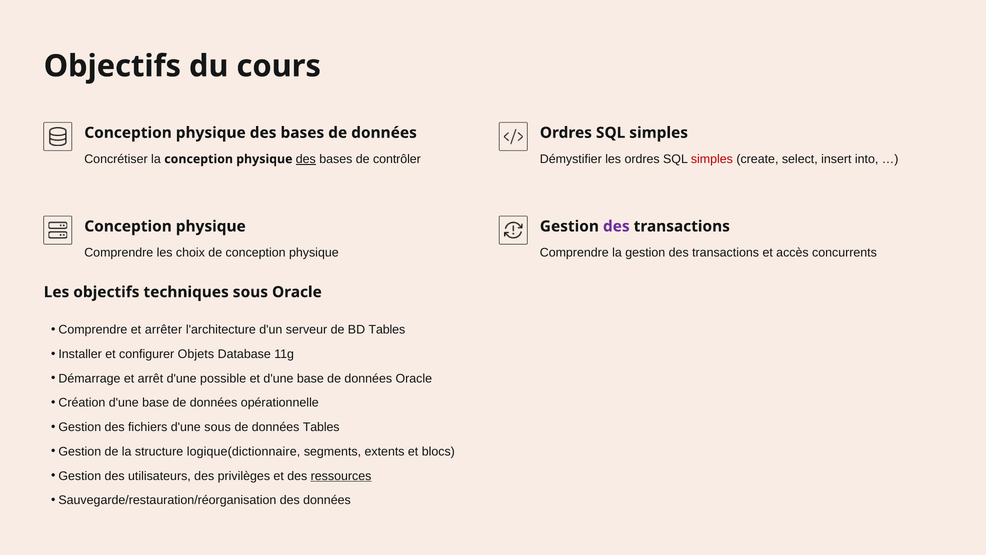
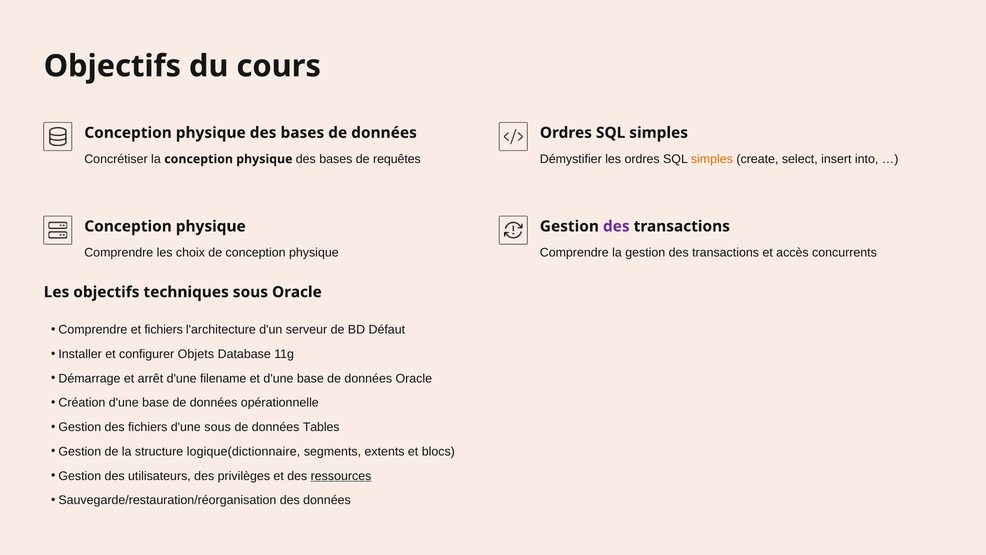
des at (306, 159) underline: present -> none
contrôler: contrôler -> requêtes
simples at (712, 159) colour: red -> orange
et arrêter: arrêter -> fichiers
BD Tables: Tables -> Défaut
possible: possible -> filename
